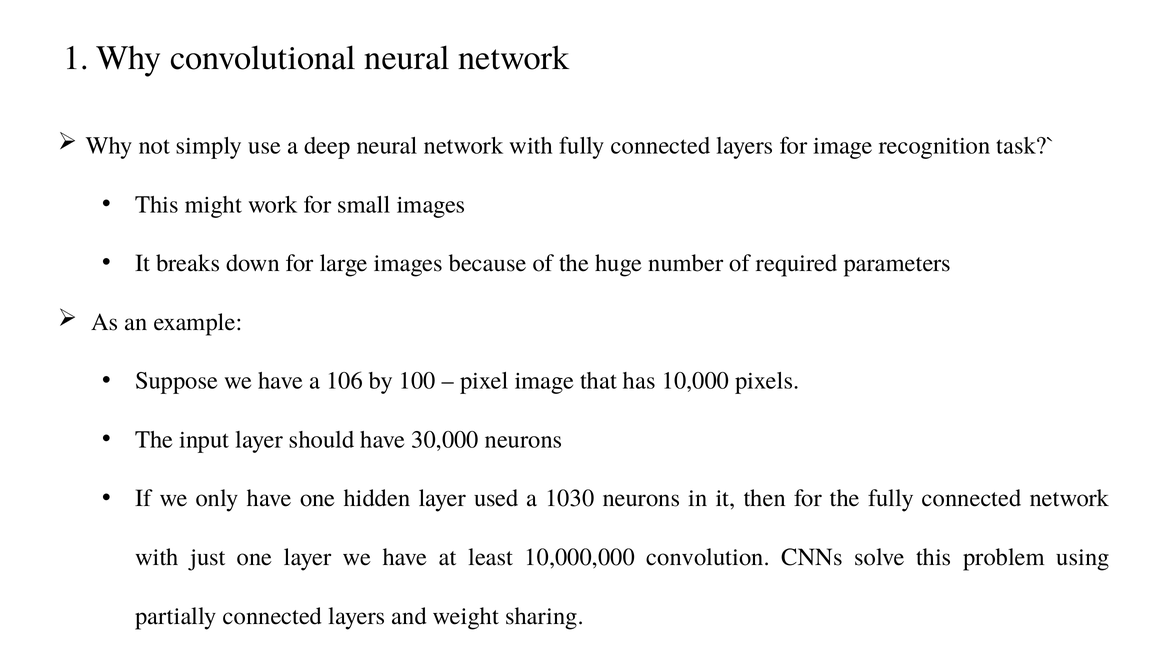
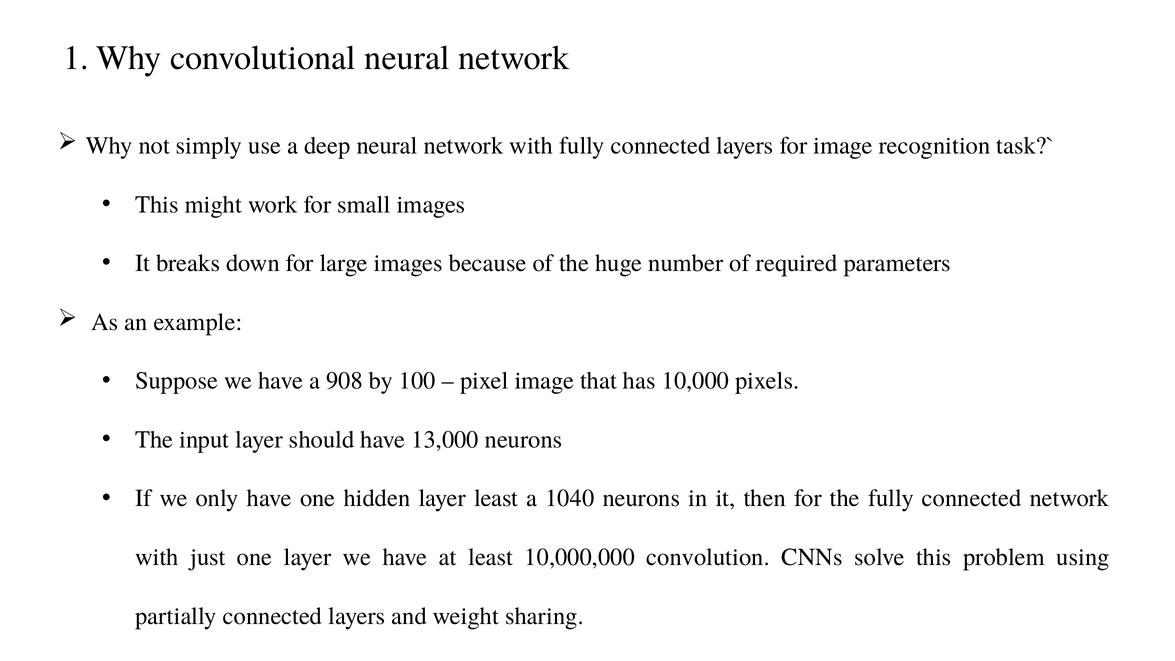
106: 106 -> 908
30,000: 30,000 -> 13,000
layer used: used -> least
1030: 1030 -> 1040
